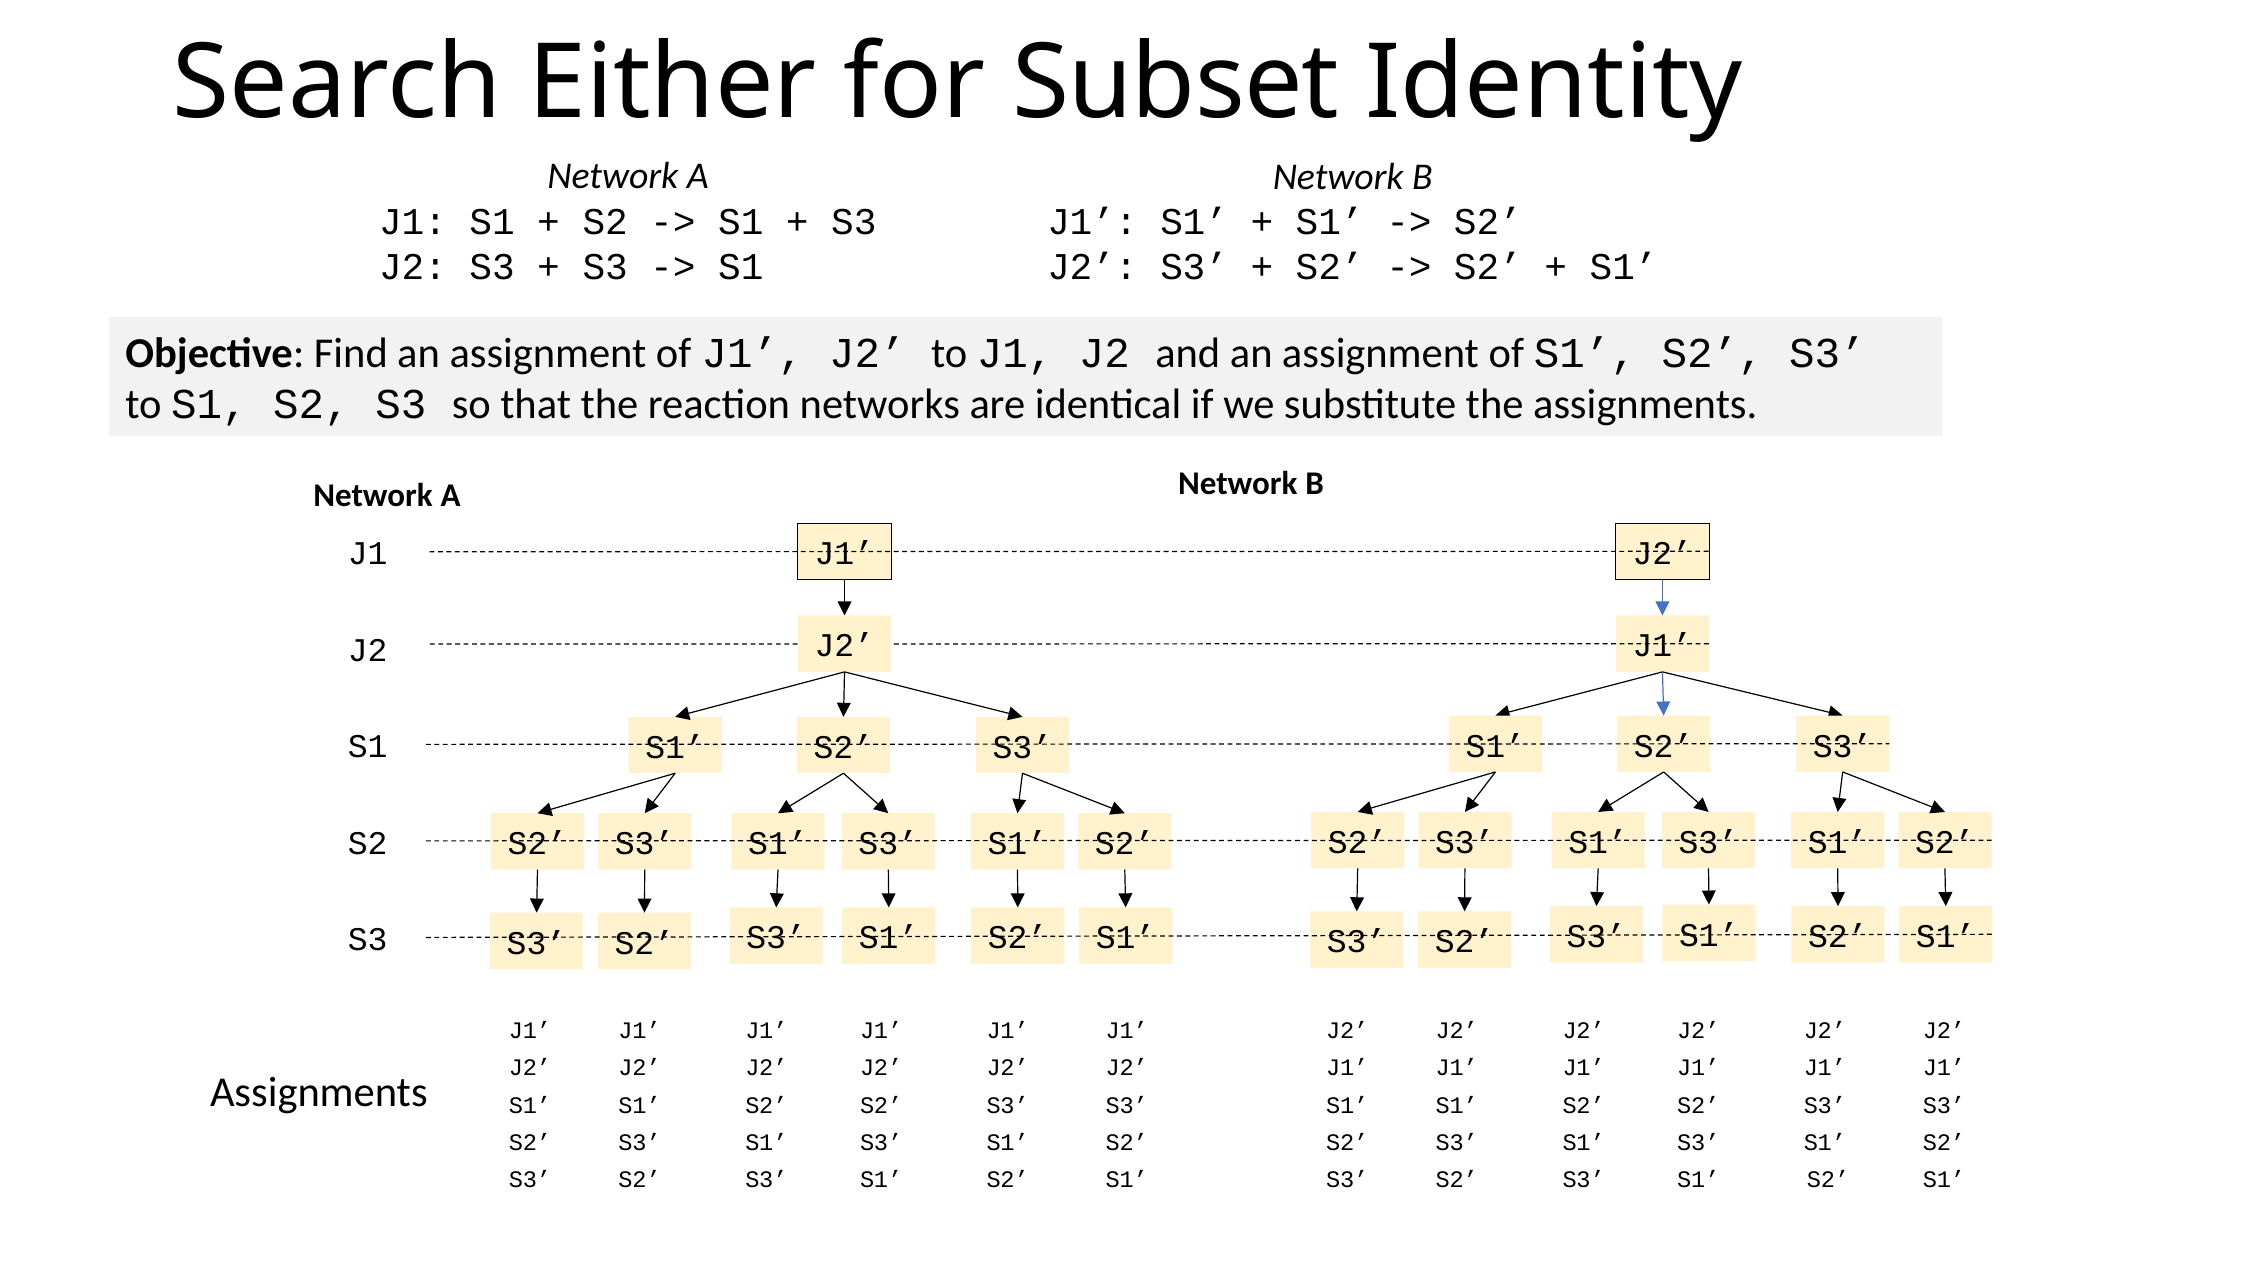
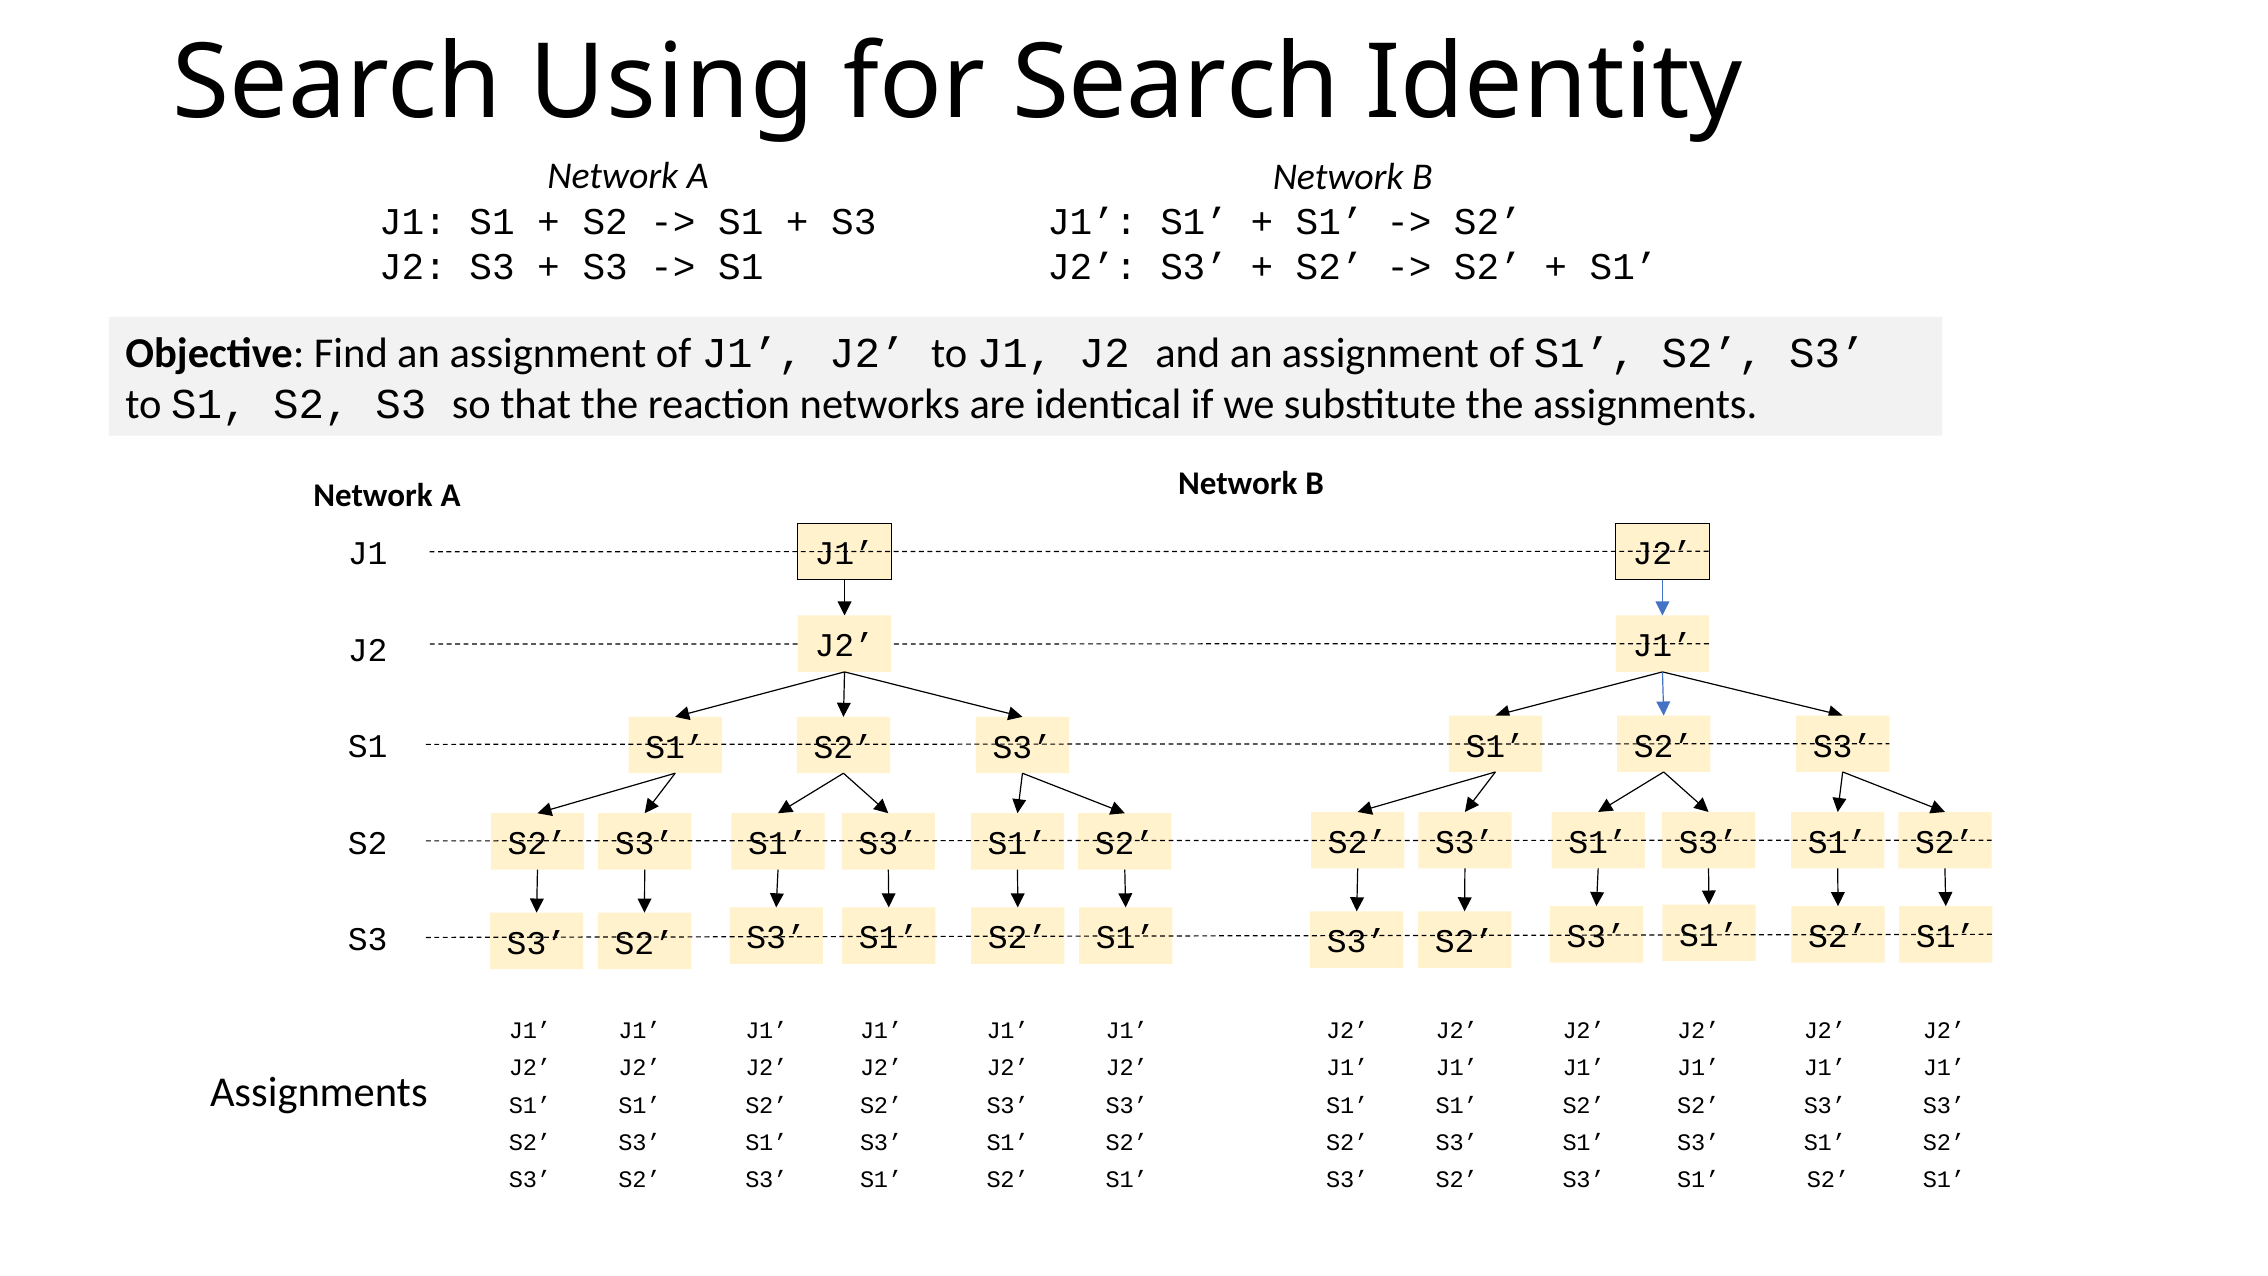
Either: Either -> Using
for Subset: Subset -> Search
